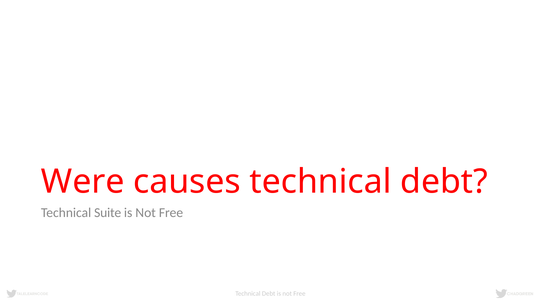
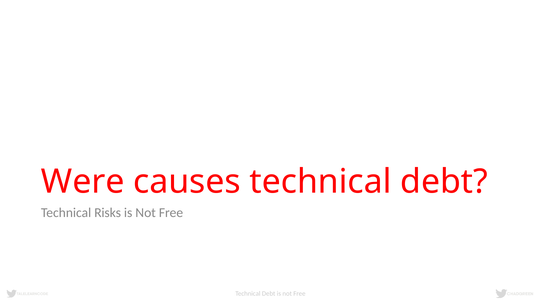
Suite: Suite -> Risks
